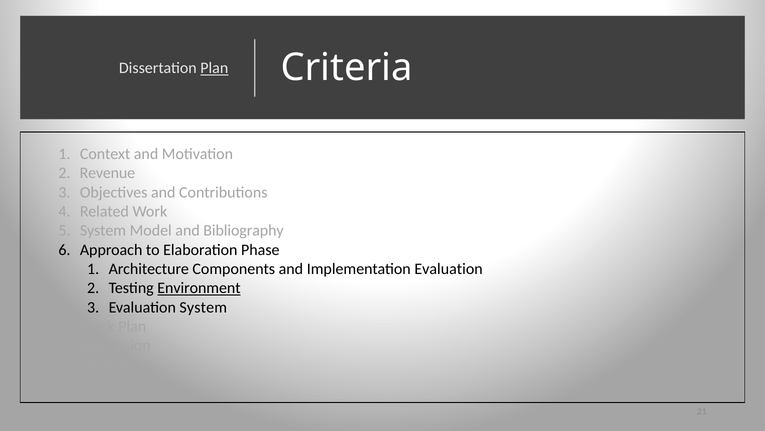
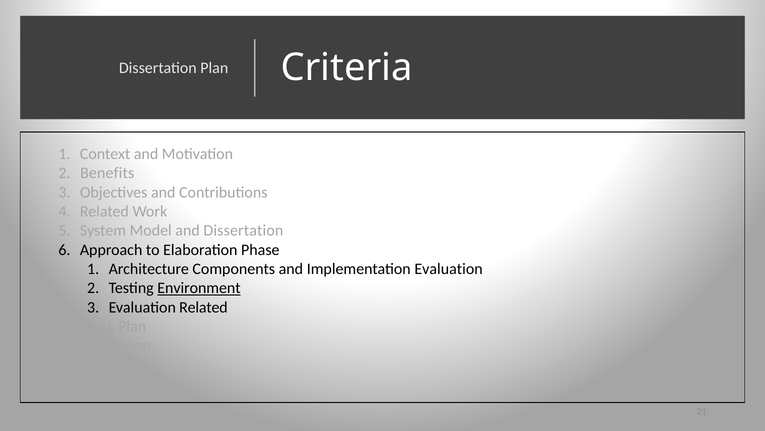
Plan at (214, 68) underline: present -> none
Revenue: Revenue -> Benefits
and Bibliography: Bibliography -> Dissertation
Evaluation System: System -> Related
